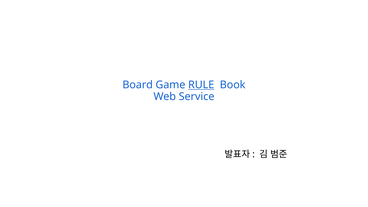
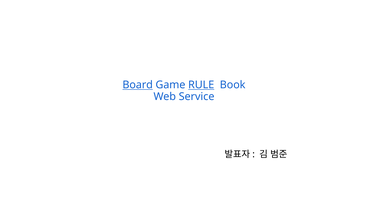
Board underline: none -> present
